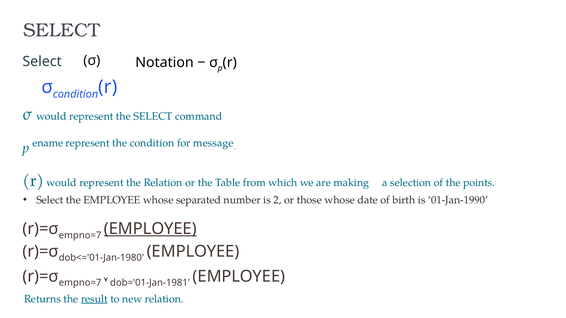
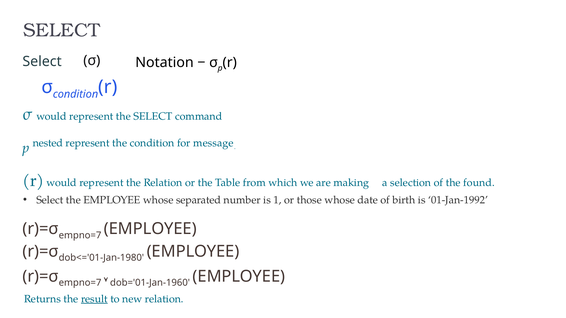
ename: ename -> nested
points: points -> found
2: 2 -> 1
01-Jan-1990: 01-Jan-1990 -> 01-Jan-1992
EMPLOYEE at (150, 229) underline: present -> none
dob='01-Jan-1981: dob='01-Jan-1981 -> dob='01-Jan-1960
